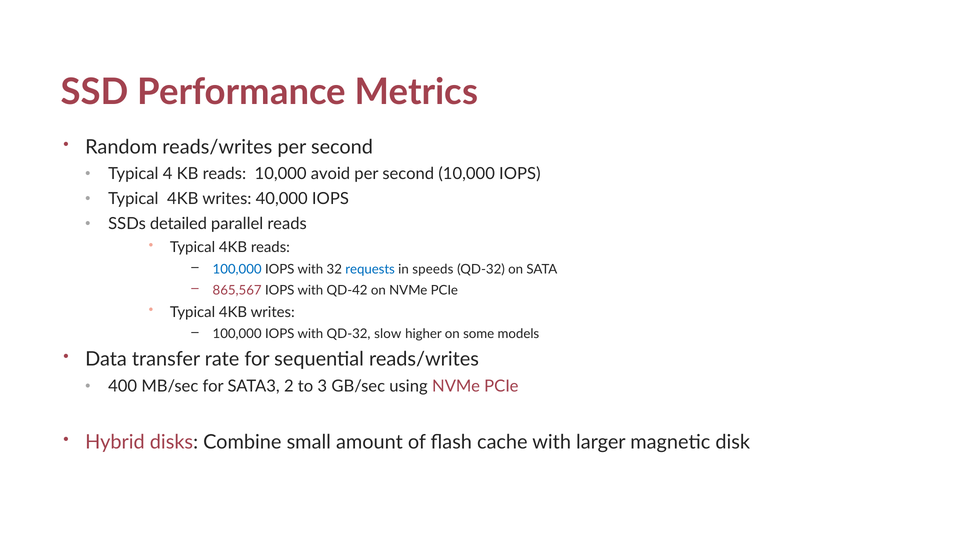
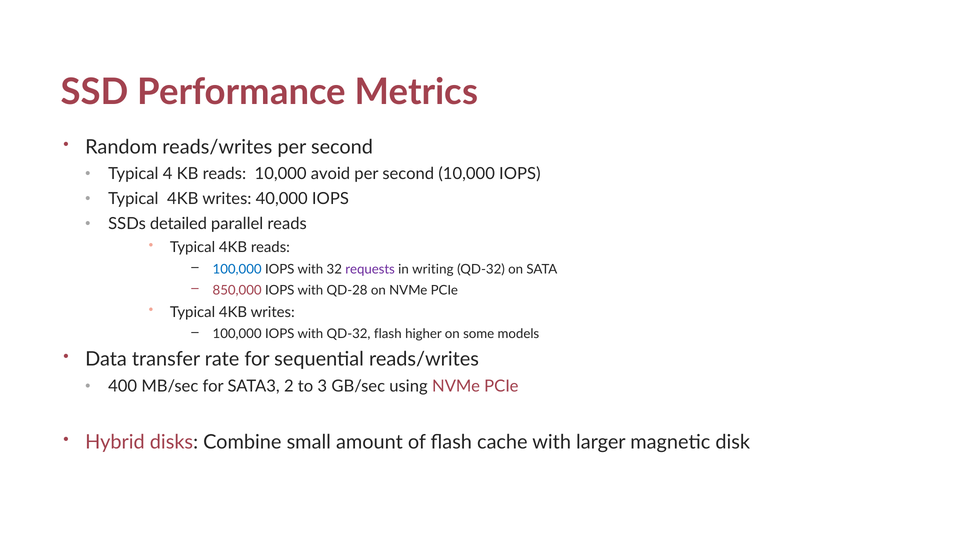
requests colour: blue -> purple
speeds: speeds -> writing
865,567: 865,567 -> 850,000
QD-42: QD-42 -> QD-28
QD-32 slow: slow -> flash
